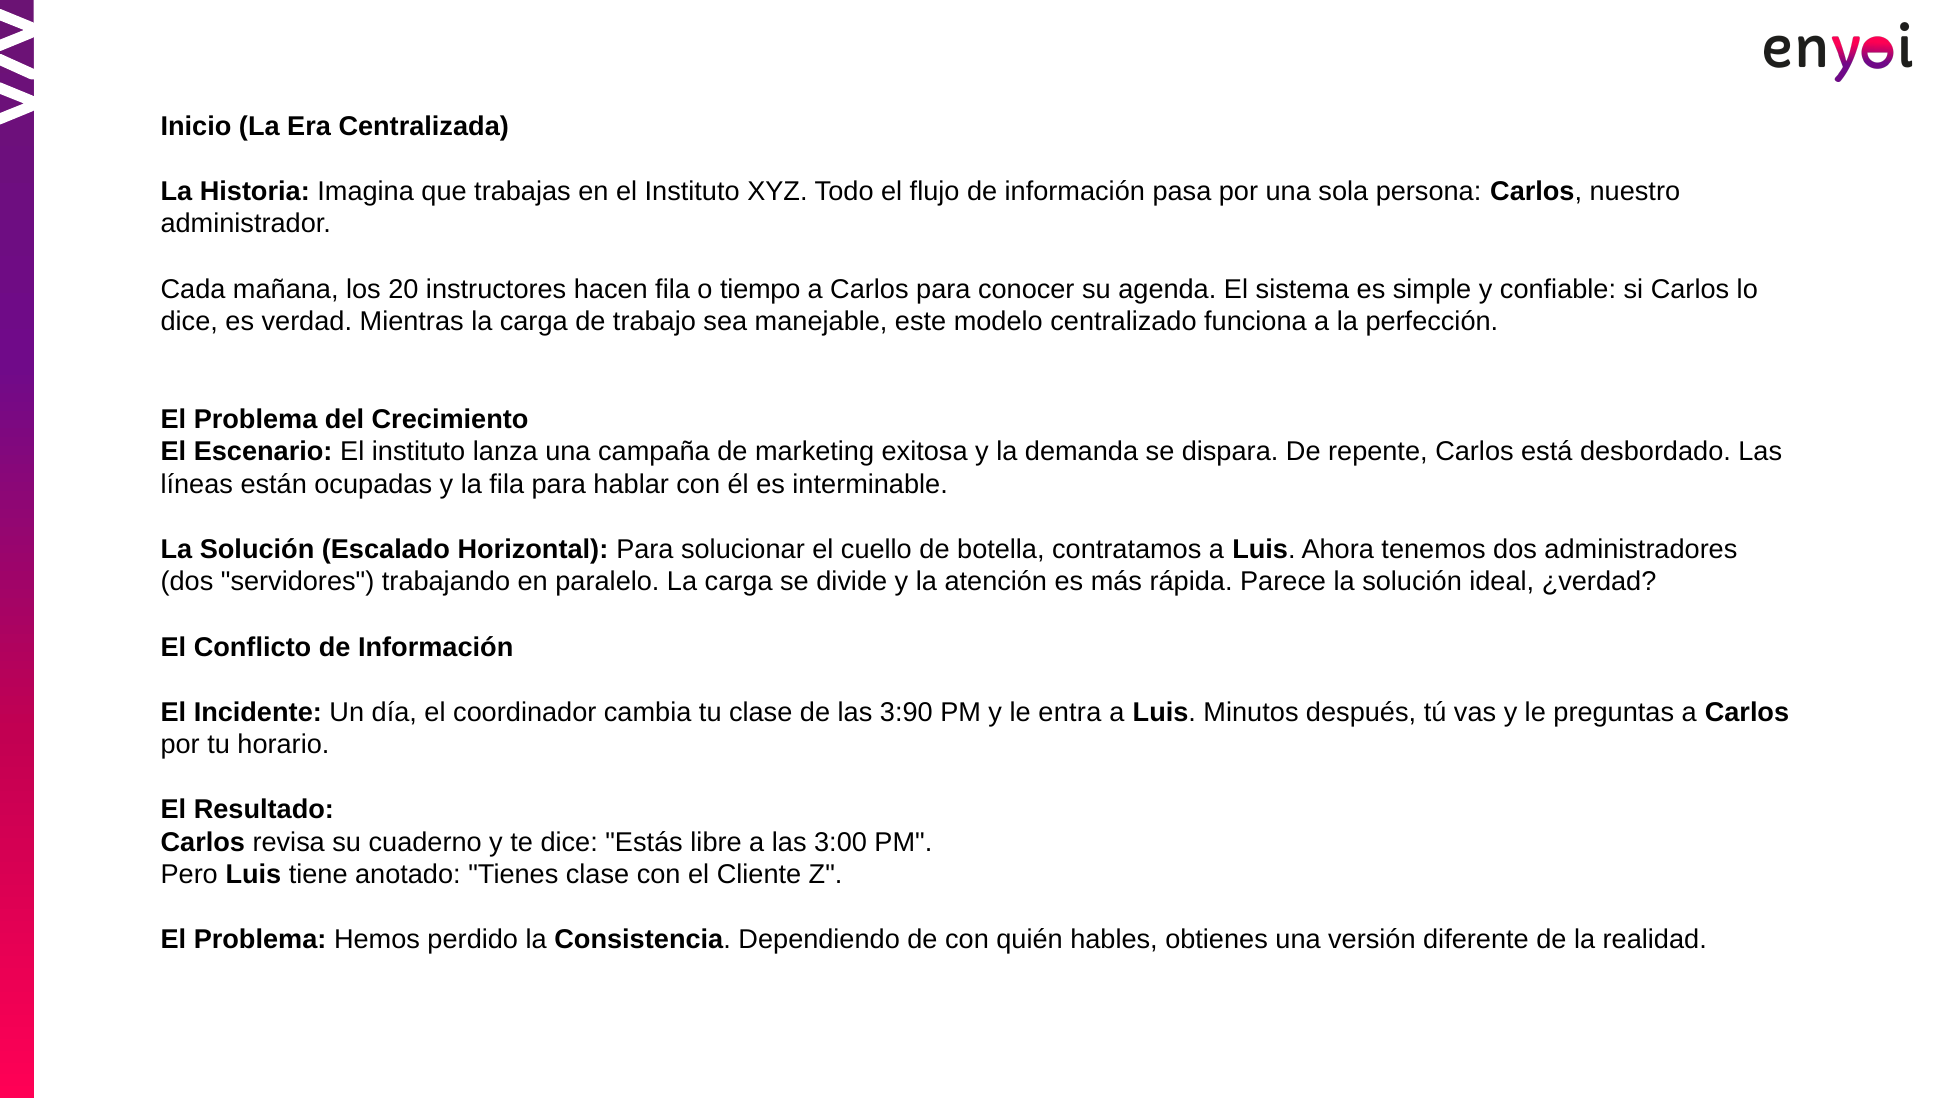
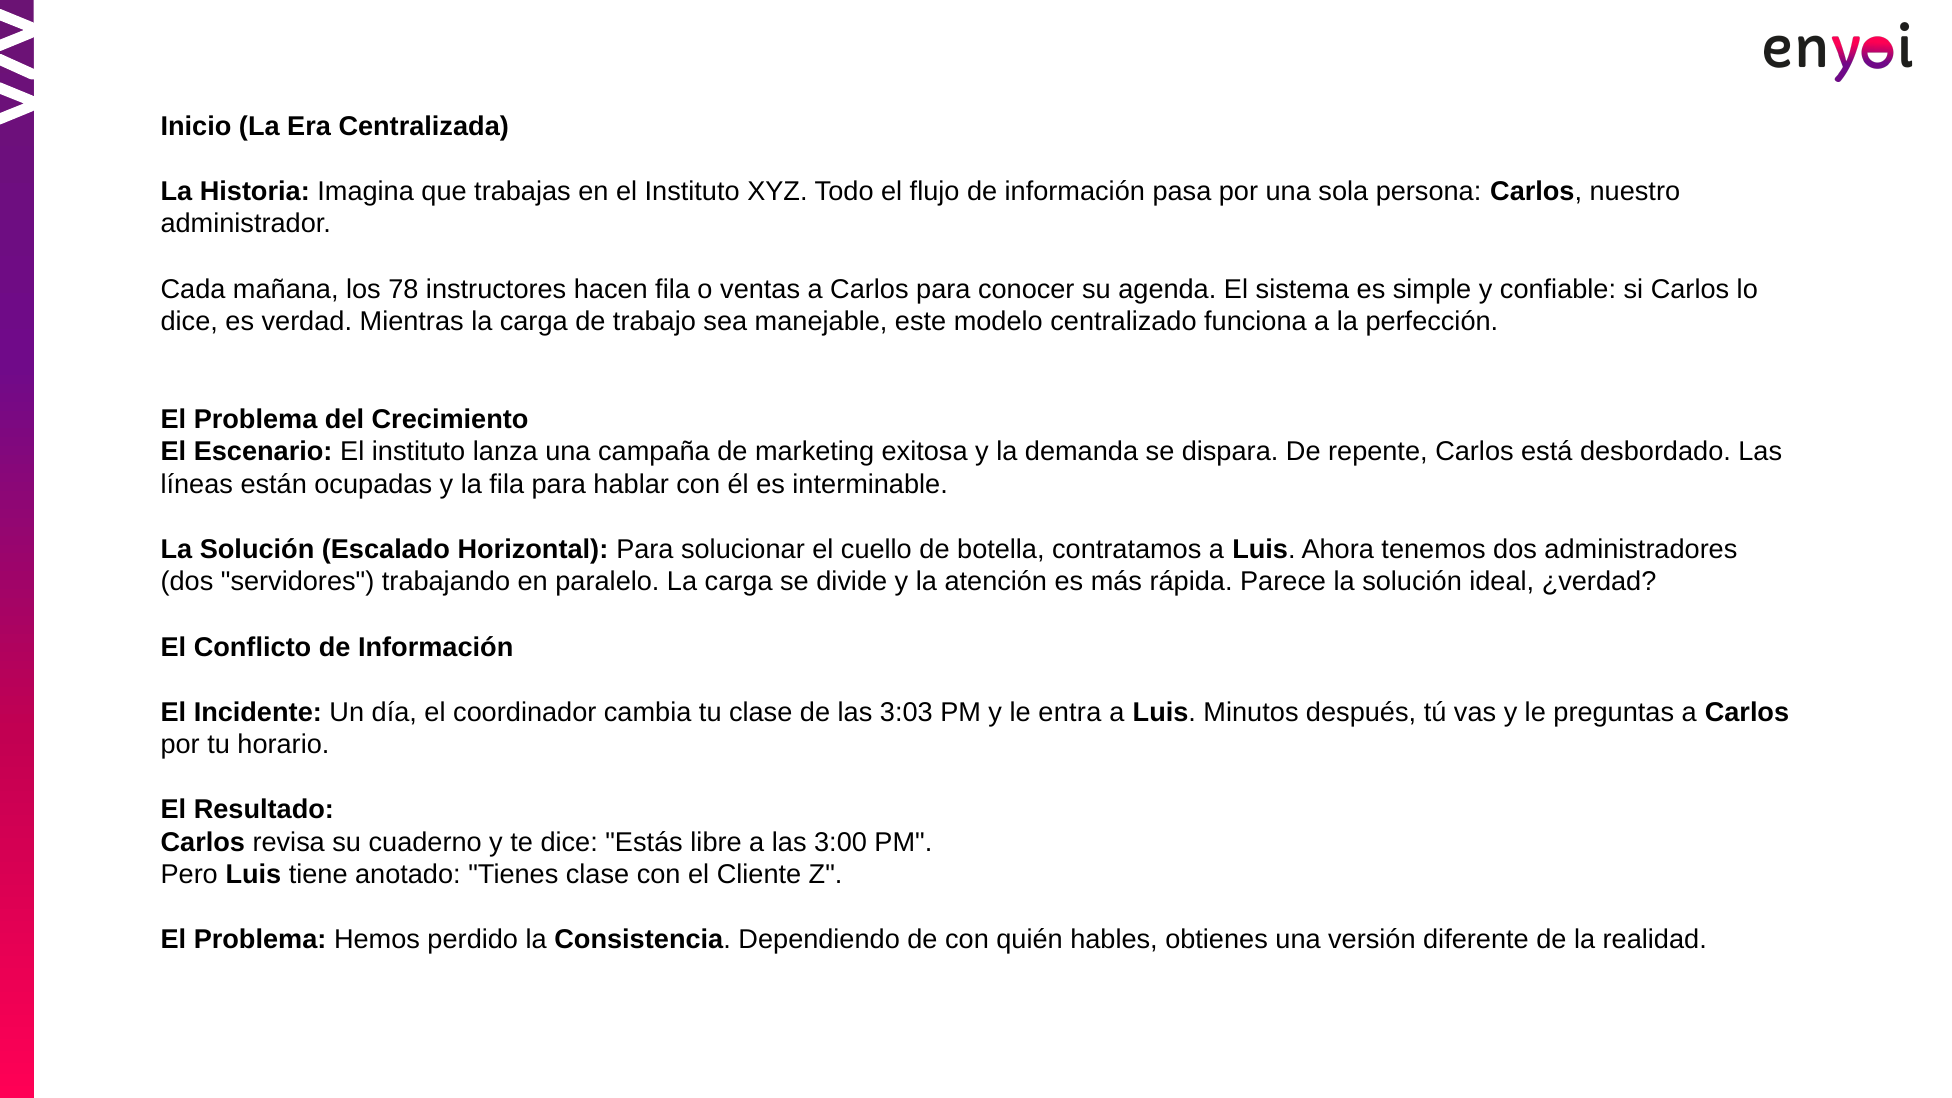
20: 20 -> 78
tiempo: tiempo -> ventas
3:90: 3:90 -> 3:03
